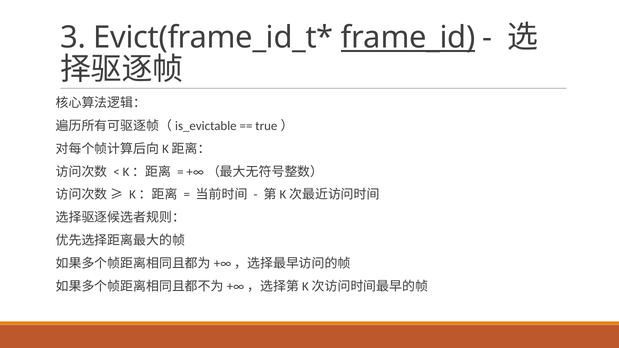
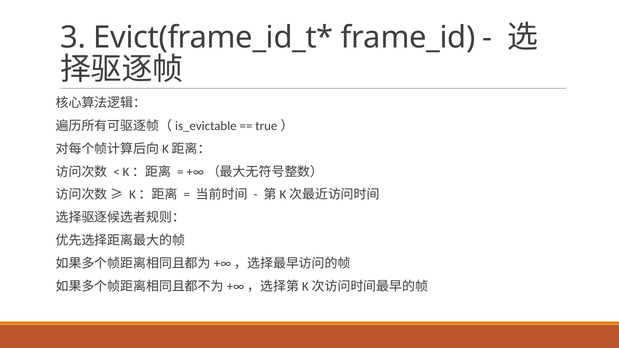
frame_id underline: present -> none
